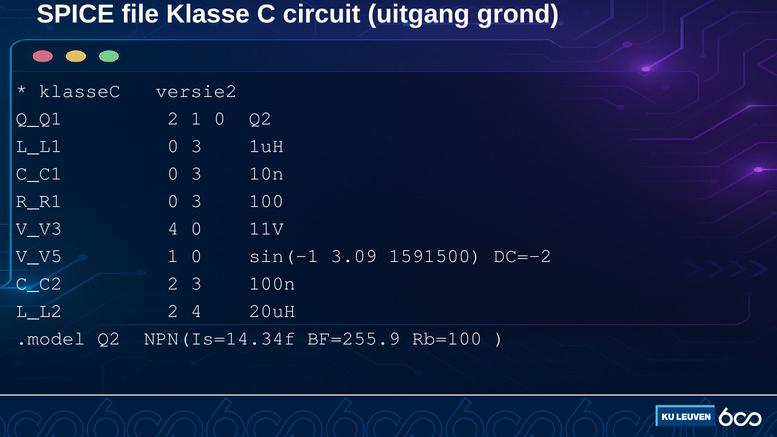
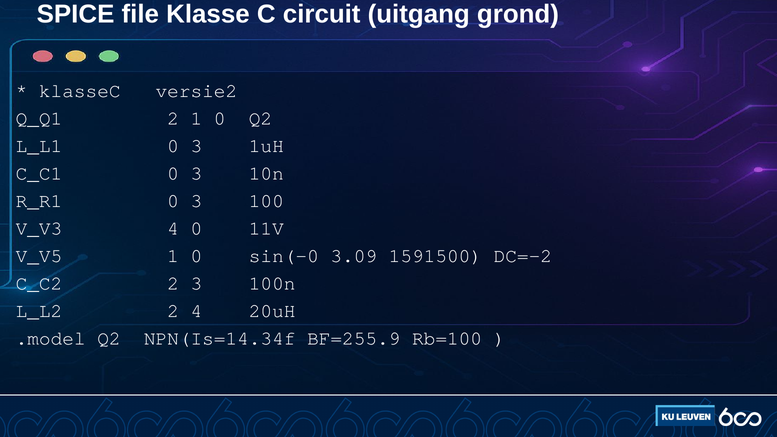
sin(-1: sin(-1 -> sin(-0
